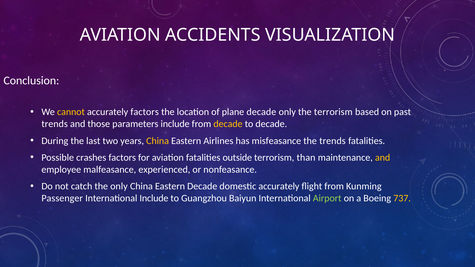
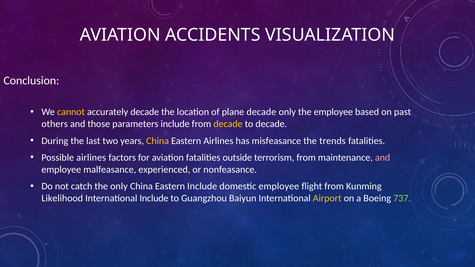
accurately factors: factors -> decade
the terrorism: terrorism -> employee
trends at (55, 124): trends -> others
Possible crashes: crashes -> airlines
terrorism than: than -> from
and at (383, 158) colour: yellow -> pink
Eastern Decade: Decade -> Include
domestic accurately: accurately -> employee
Passenger: Passenger -> Likelihood
Airport colour: light green -> yellow
737 colour: yellow -> light green
